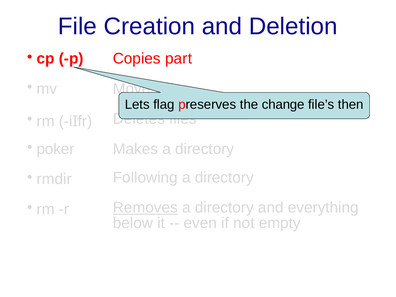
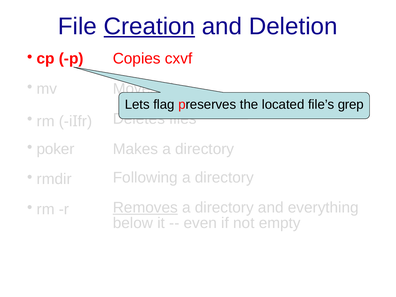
Creation underline: none -> present
part: part -> cxvf
change: change -> located
then: then -> grep
